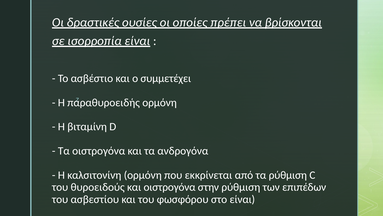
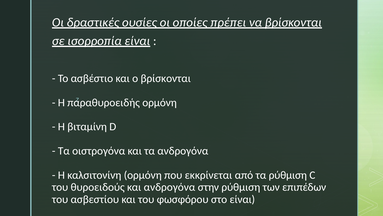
ο συμμετέχει: συμμετέχει -> βρίσκονται
και οιστρογόνα: οιστρογόνα -> ανδρογόνα
